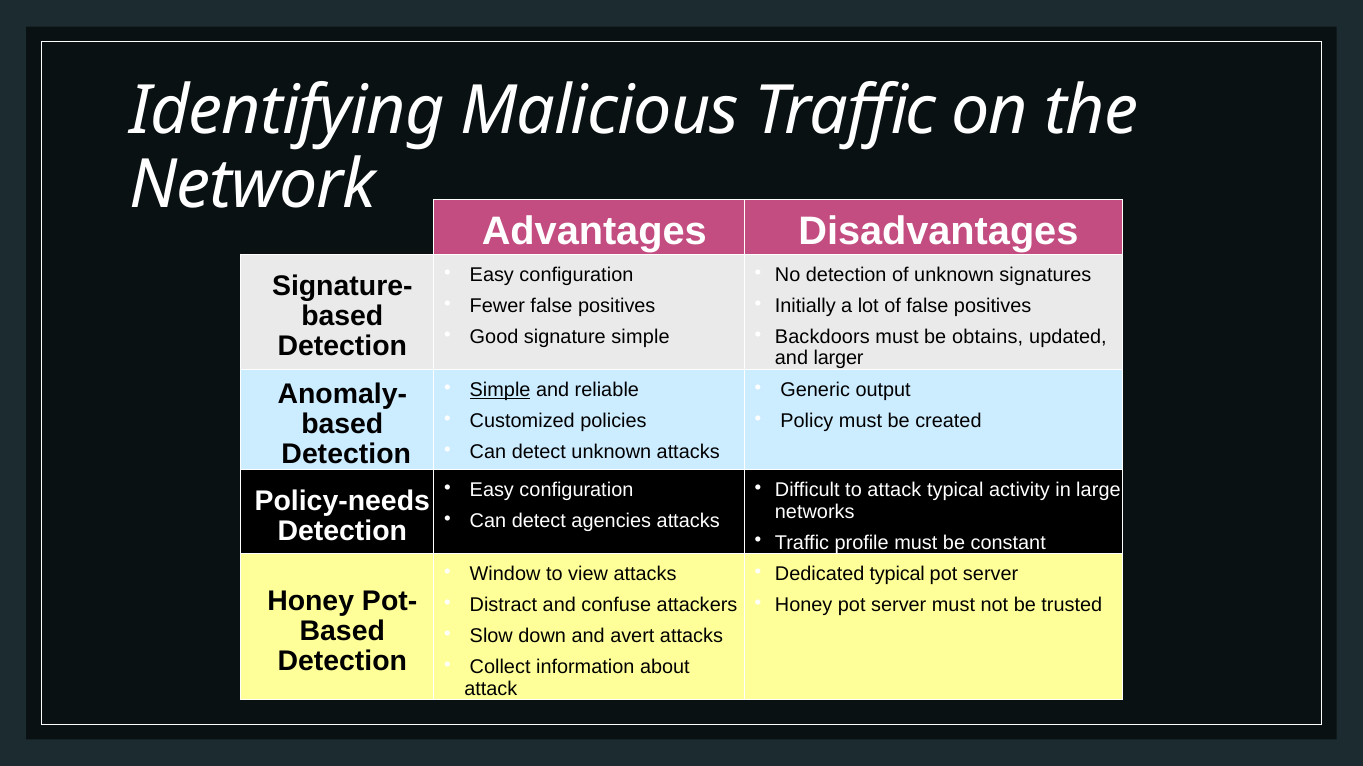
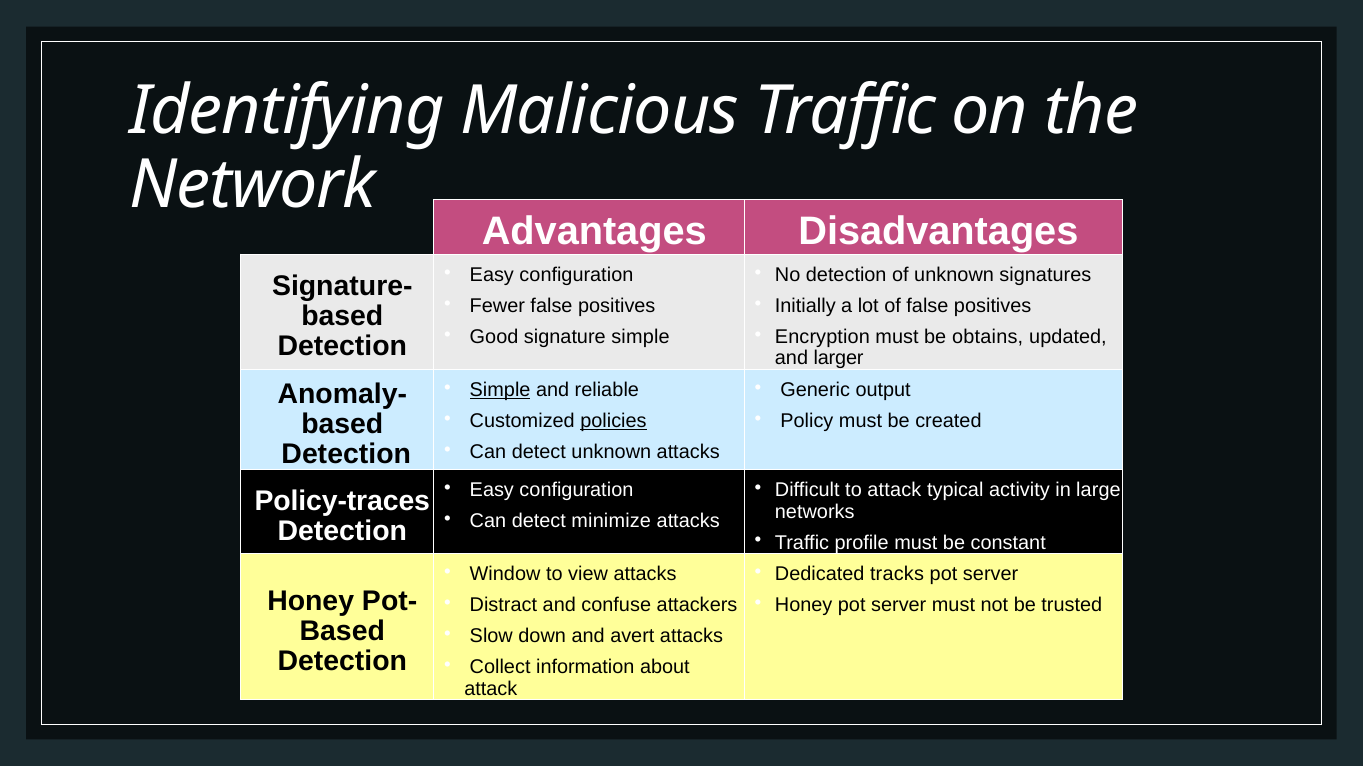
Backdoors: Backdoors -> Encryption
policies underline: none -> present
Policy-needs: Policy-needs -> Policy-traces
agencies: agencies -> minimize
Dedicated typical: typical -> tracks
